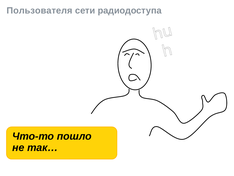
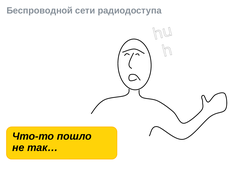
Пользователя: Пользователя -> Беспроводной
